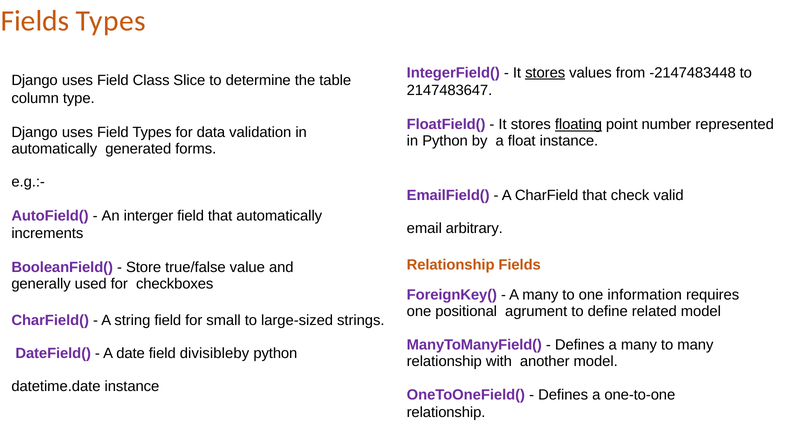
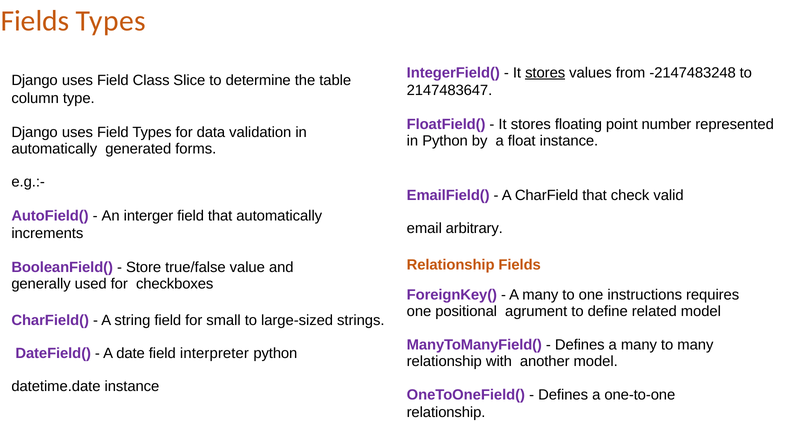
-2147483448: -2147483448 -> -2147483248
floating underline: present -> none
information: information -> instructions
divisibleby: divisibleby -> interpreter
